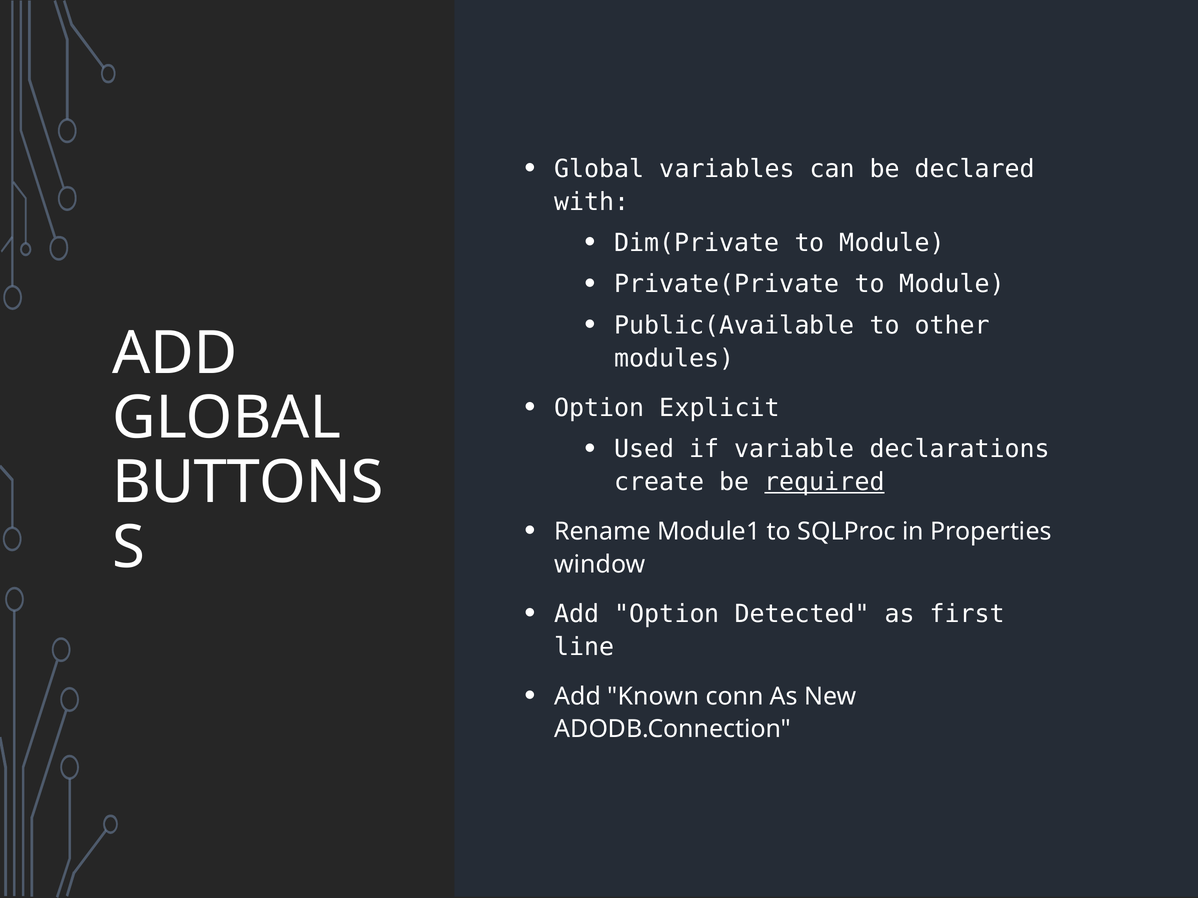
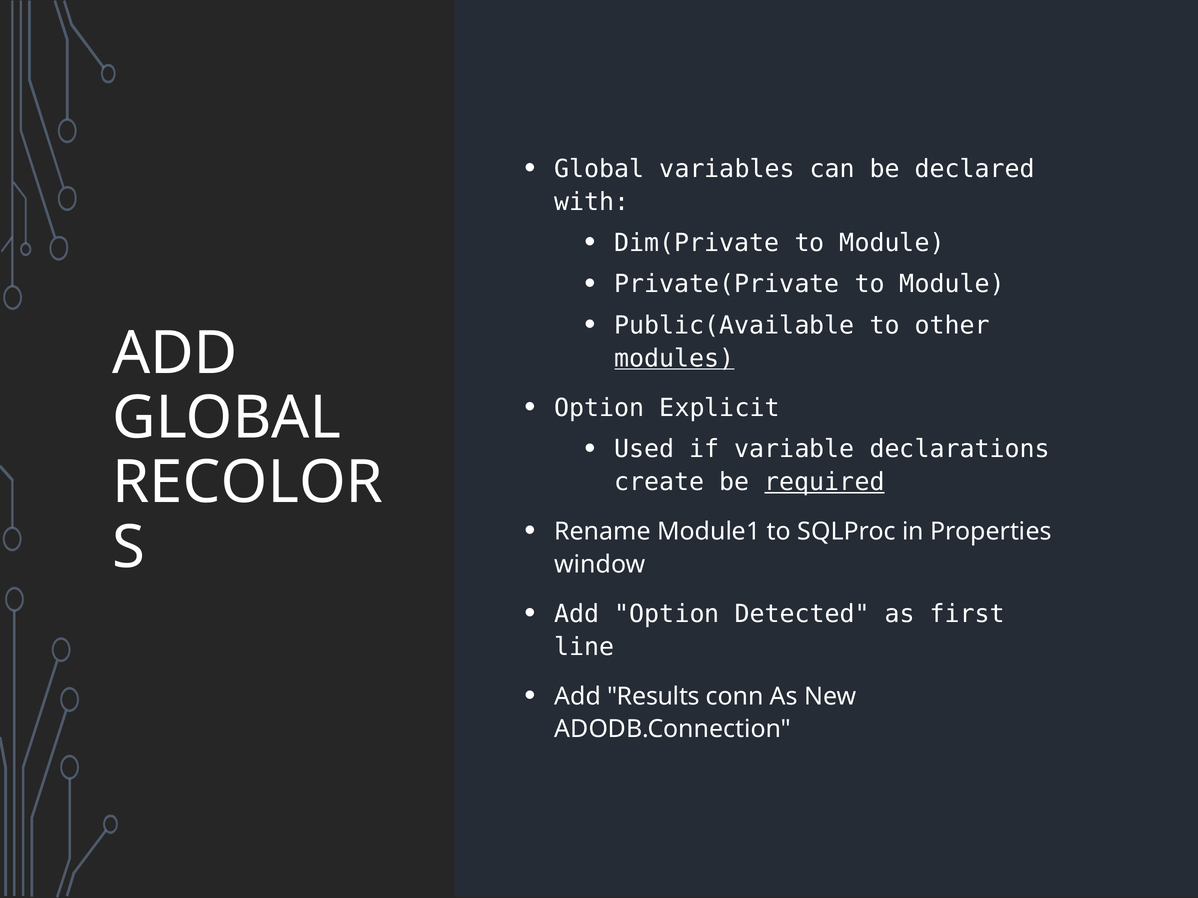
modules underline: none -> present
BUTTONS: BUTTONS -> RECOLOR
Known: Known -> Results
